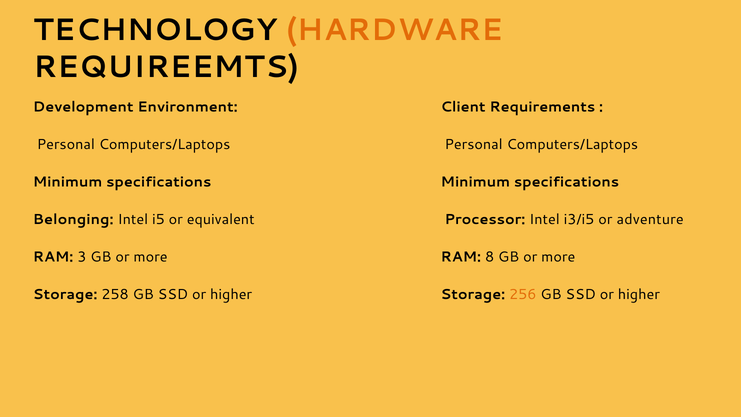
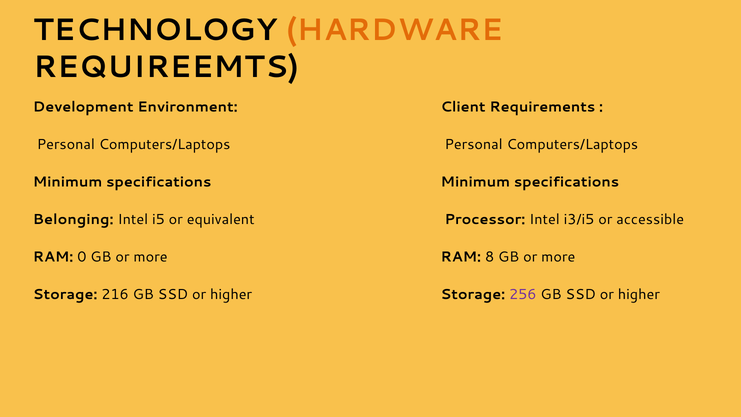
adventure: adventure -> accessible
3: 3 -> 0
258: 258 -> 216
256 colour: orange -> purple
